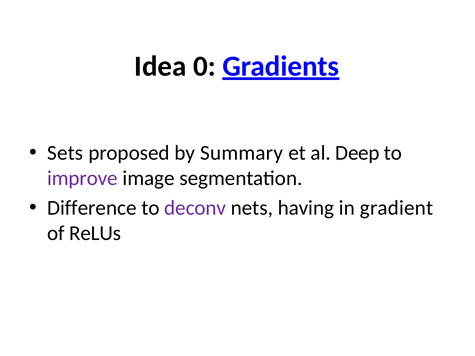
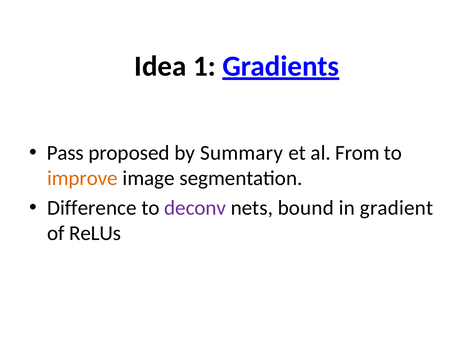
0: 0 -> 1
Sets: Sets -> Pass
Deep: Deep -> From
improve colour: purple -> orange
having: having -> bound
